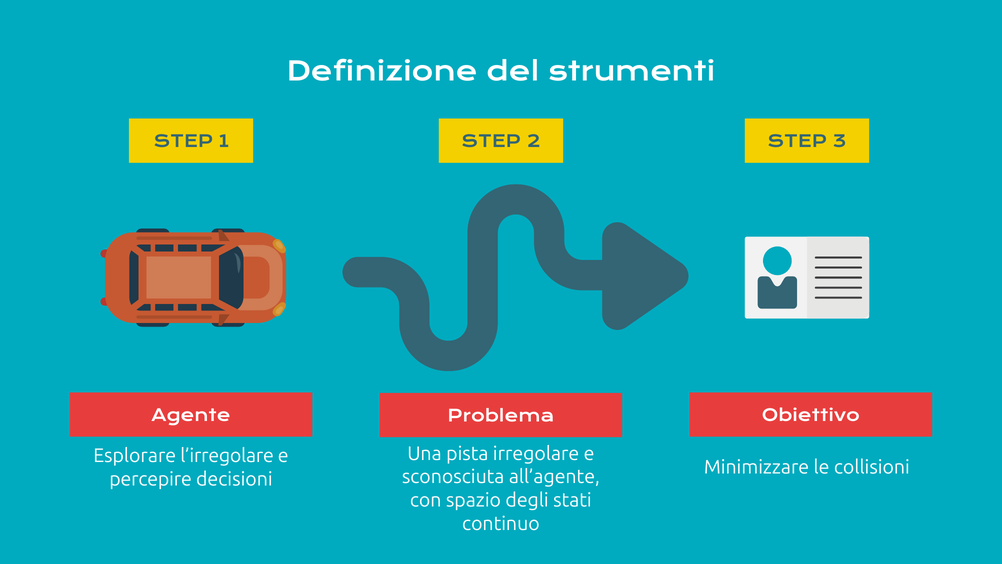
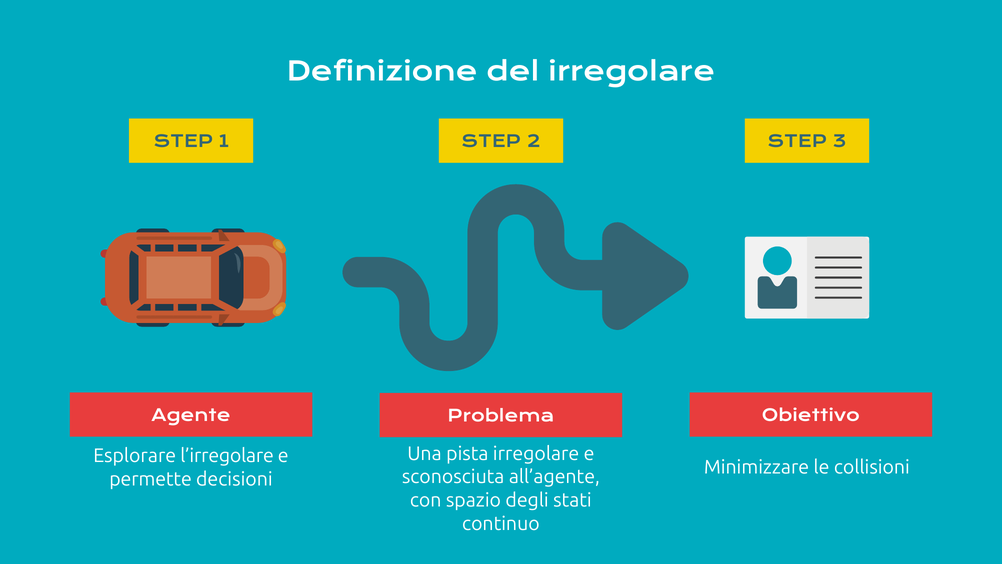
del strumenti: strumenti -> irregolare
percepire: percepire -> permette
